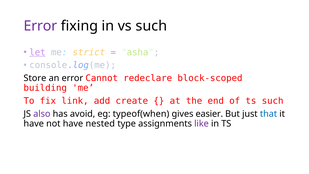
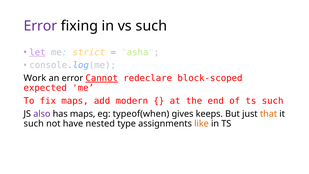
Store: Store -> Work
Cannot underline: none -> present
building: building -> expected
fix link: link -> maps
create: create -> modern
has avoid: avoid -> maps
easier: easier -> keeps
that colour: blue -> orange
have at (34, 124): have -> such
like colour: purple -> orange
